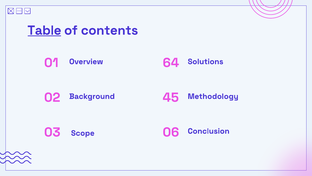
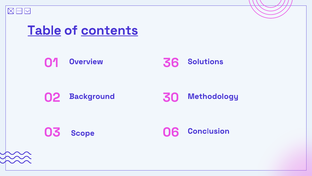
contents underline: none -> present
64: 64 -> 36
45: 45 -> 30
